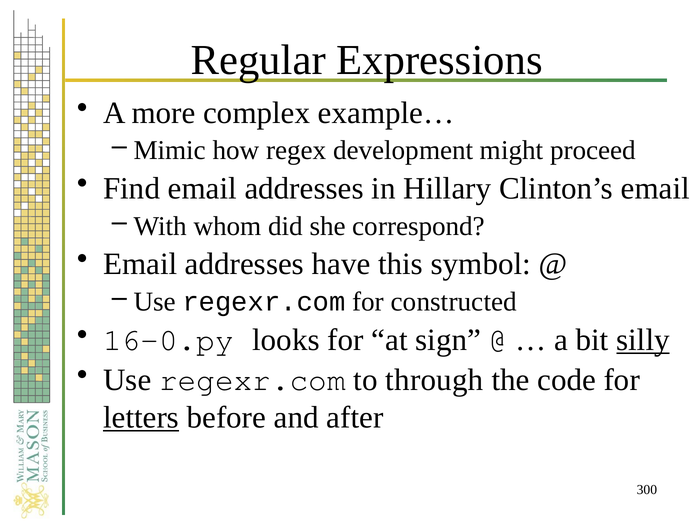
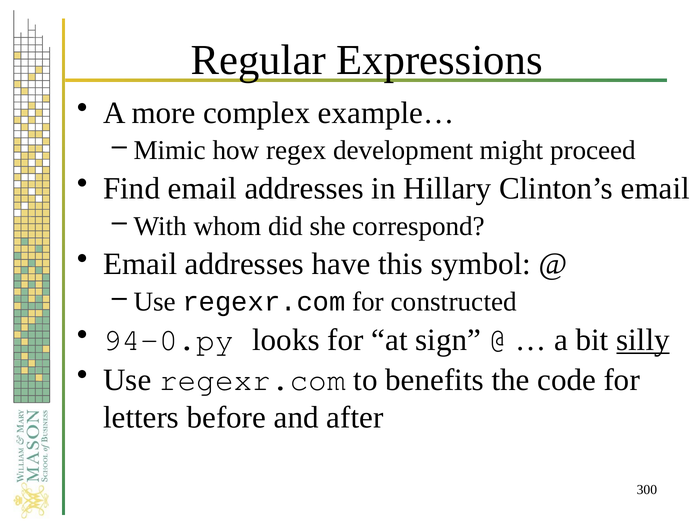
16-0.py: 16-0.py -> 94-0.py
through: through -> benefits
letters underline: present -> none
